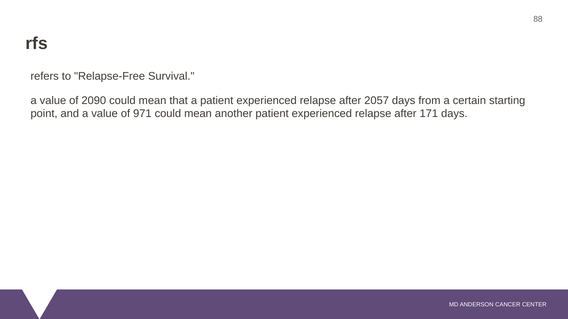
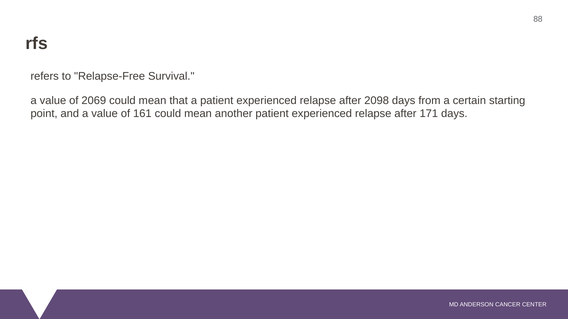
2090: 2090 -> 2069
2057: 2057 -> 2098
971: 971 -> 161
